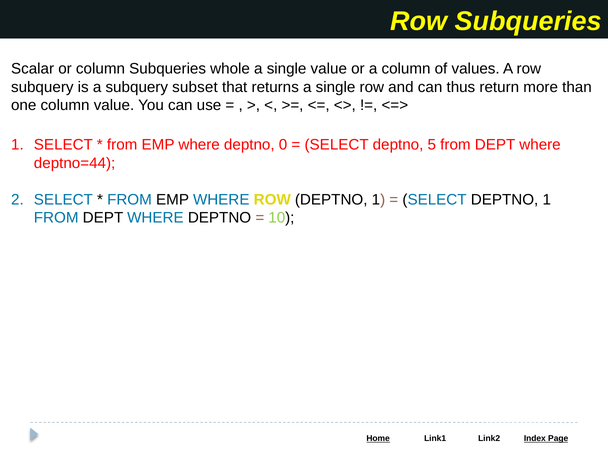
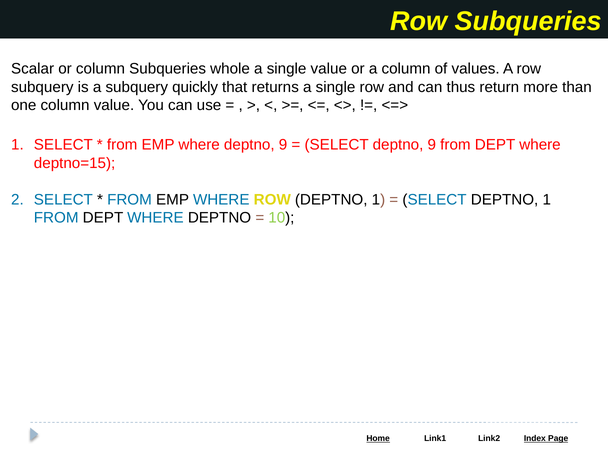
subset: subset -> quickly
where deptno 0: 0 -> 9
SELECT deptno 5: 5 -> 9
deptno=44: deptno=44 -> deptno=15
